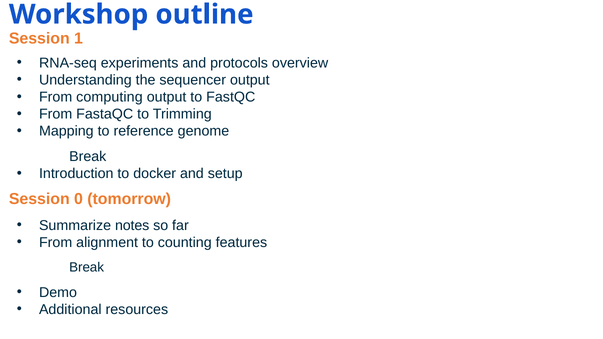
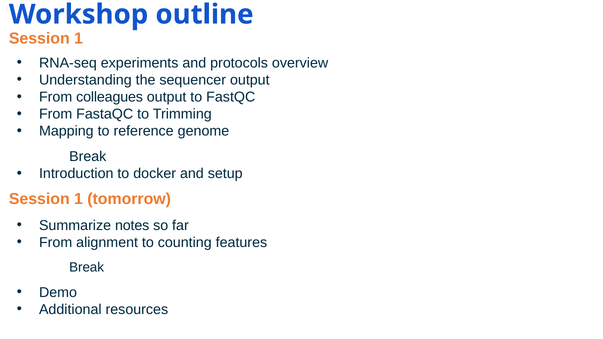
computing: computing -> colleagues
0 at (78, 199): 0 -> 1
